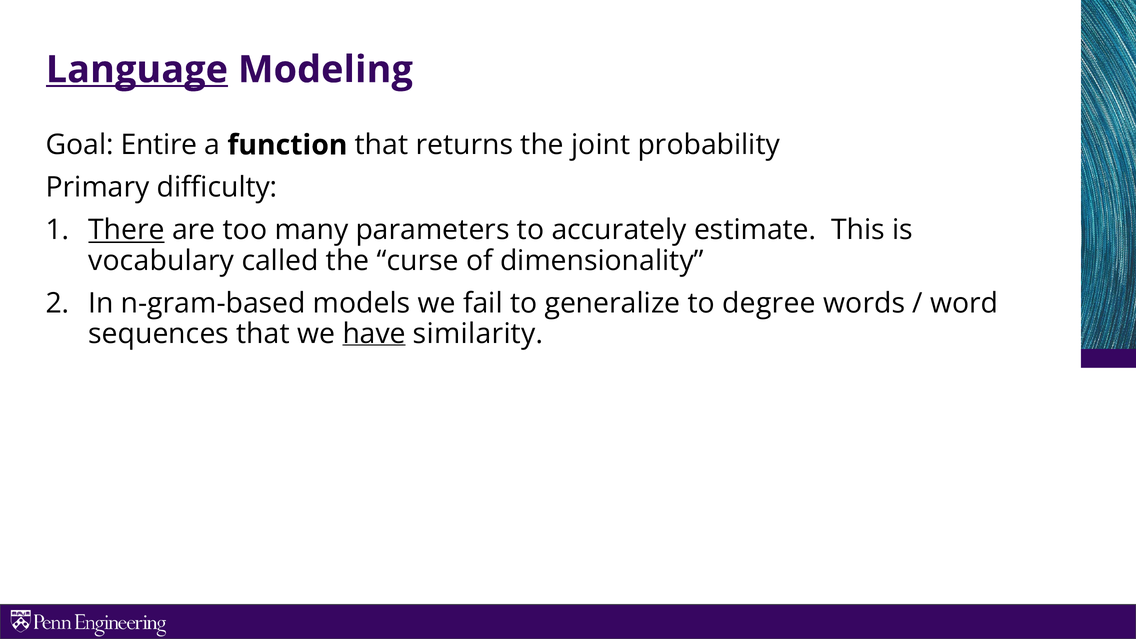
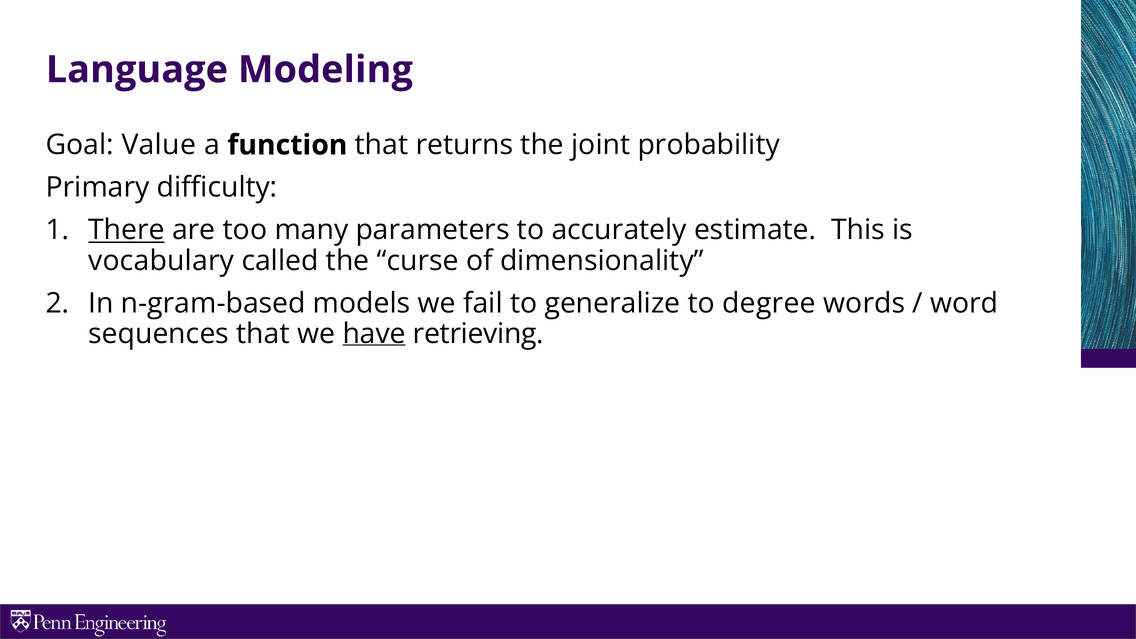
Language underline: present -> none
Entire: Entire -> Value
similarity: similarity -> retrieving
